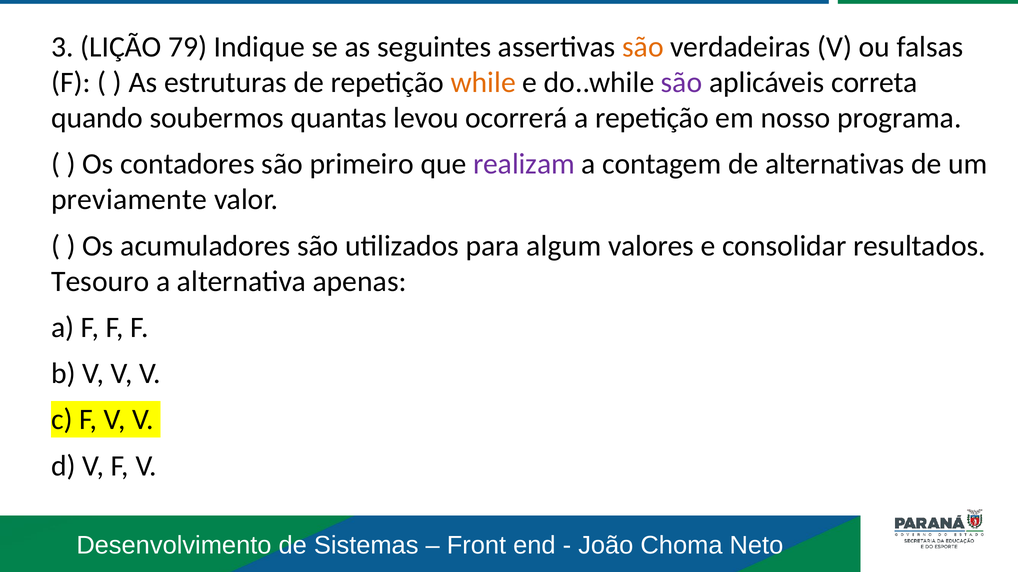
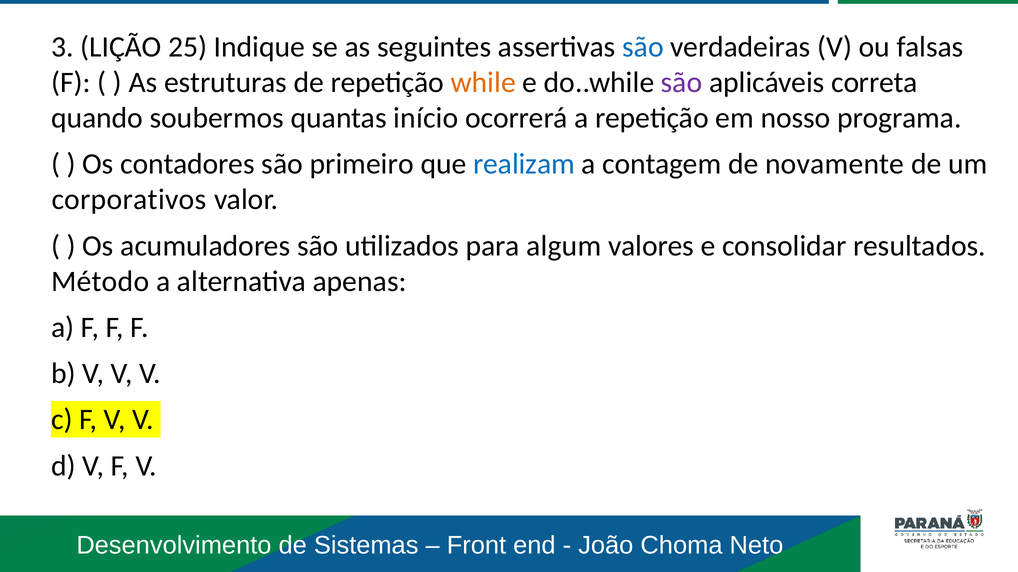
79: 79 -> 25
são at (643, 47) colour: orange -> blue
levou: levou -> início
realizam colour: purple -> blue
alternativas: alternativas -> novamente
previamente: previamente -> corporativos
Tesouro: Tesouro -> Método
